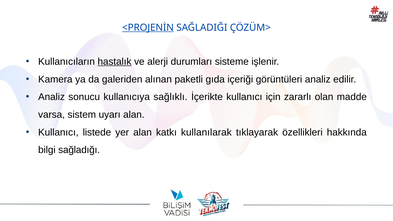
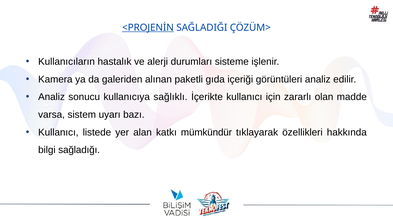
hastalık underline: present -> none
uyarı alan: alan -> bazı
kullanılarak: kullanılarak -> mümkündür
